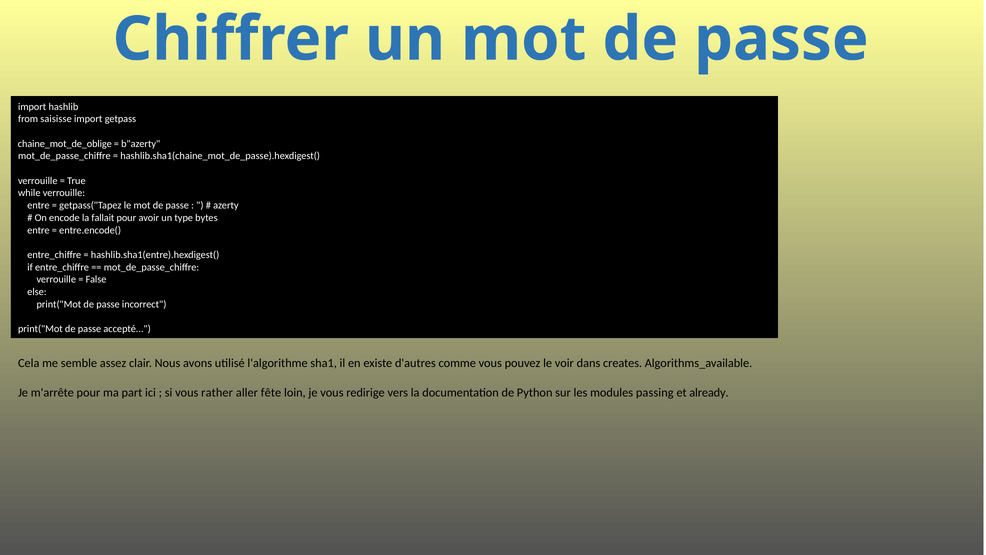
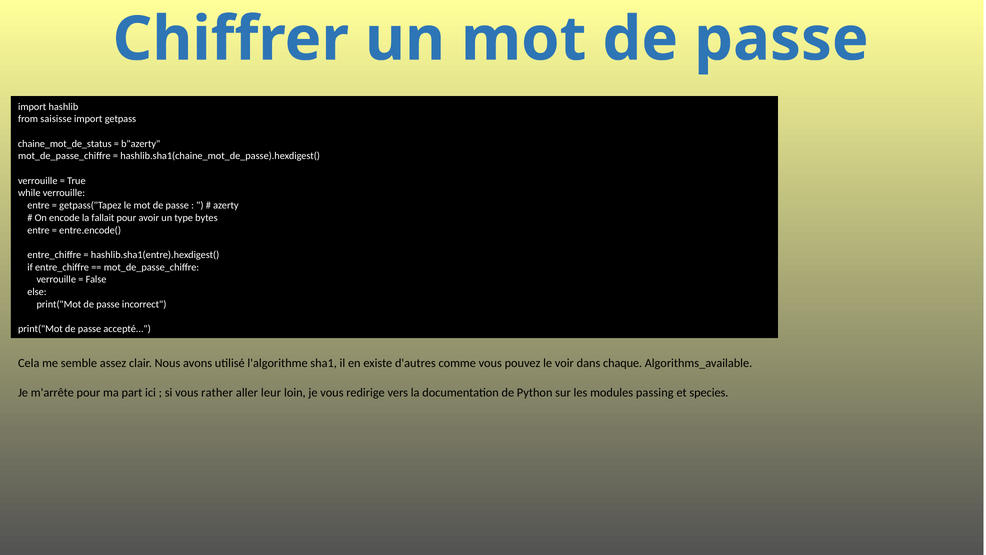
chaine_mot_de_oblige: chaine_mot_de_oblige -> chaine_mot_de_status
creates: creates -> chaque
fête: fête -> leur
already: already -> species
